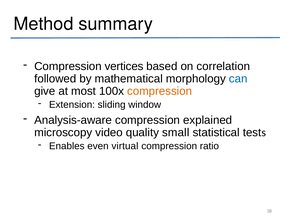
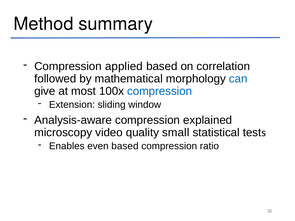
vertices: vertices -> applied
compression at (160, 91) colour: orange -> blue
even virtual: virtual -> based
